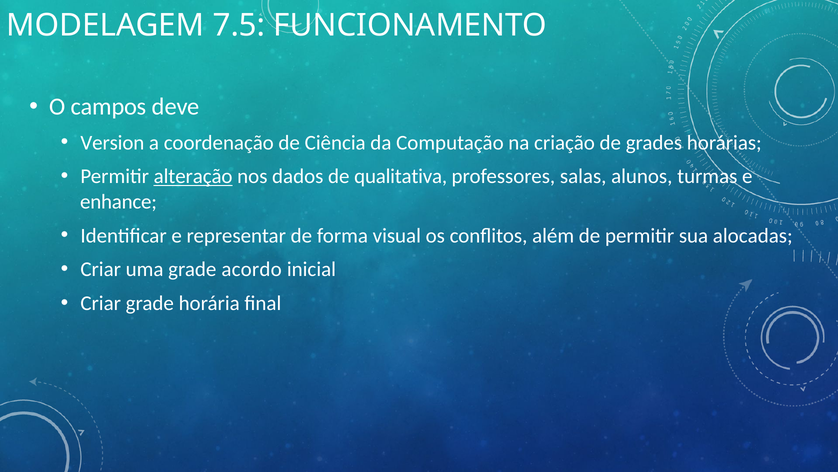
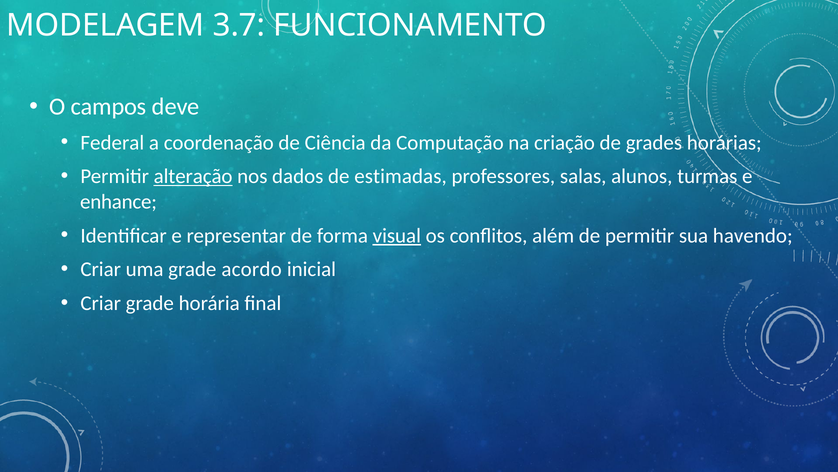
7.5: 7.5 -> 3.7
Version: Version -> Federal
qualitativa: qualitativa -> estimadas
visual underline: none -> present
alocadas: alocadas -> havendo
